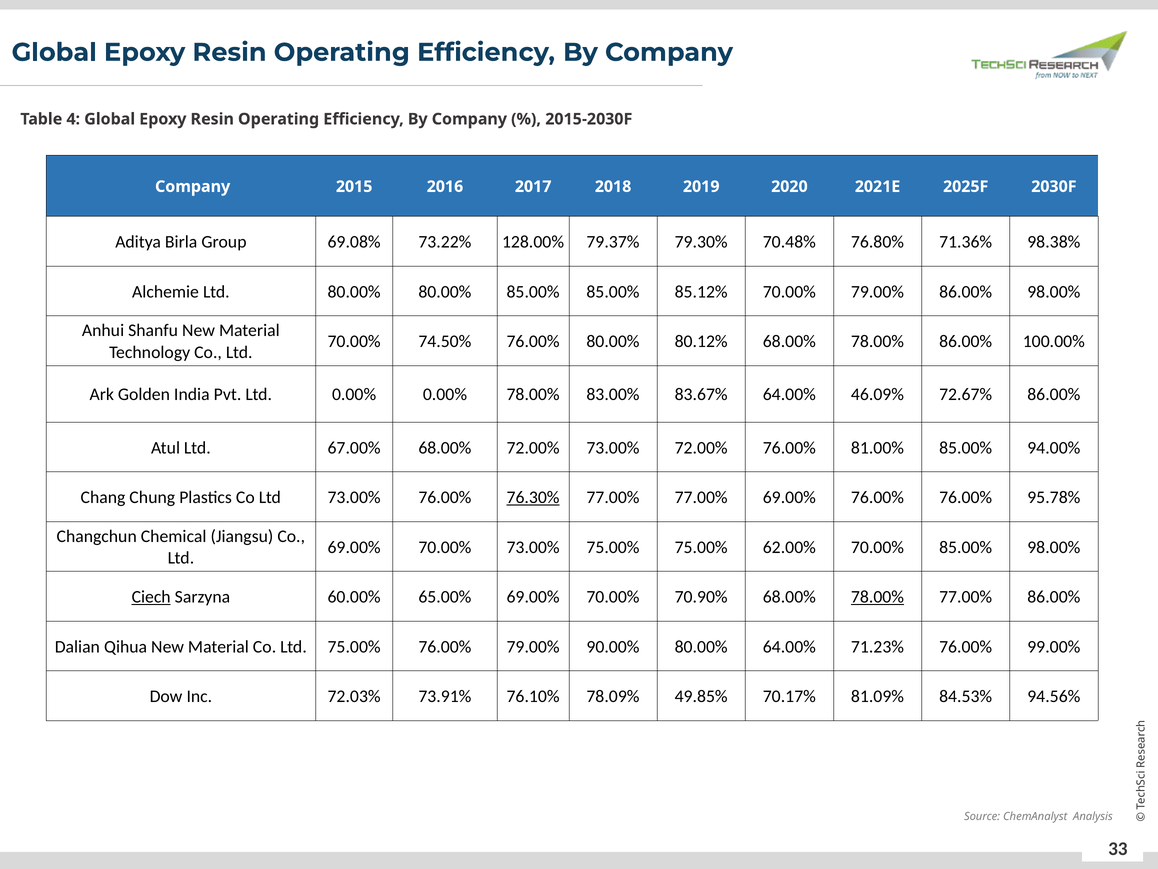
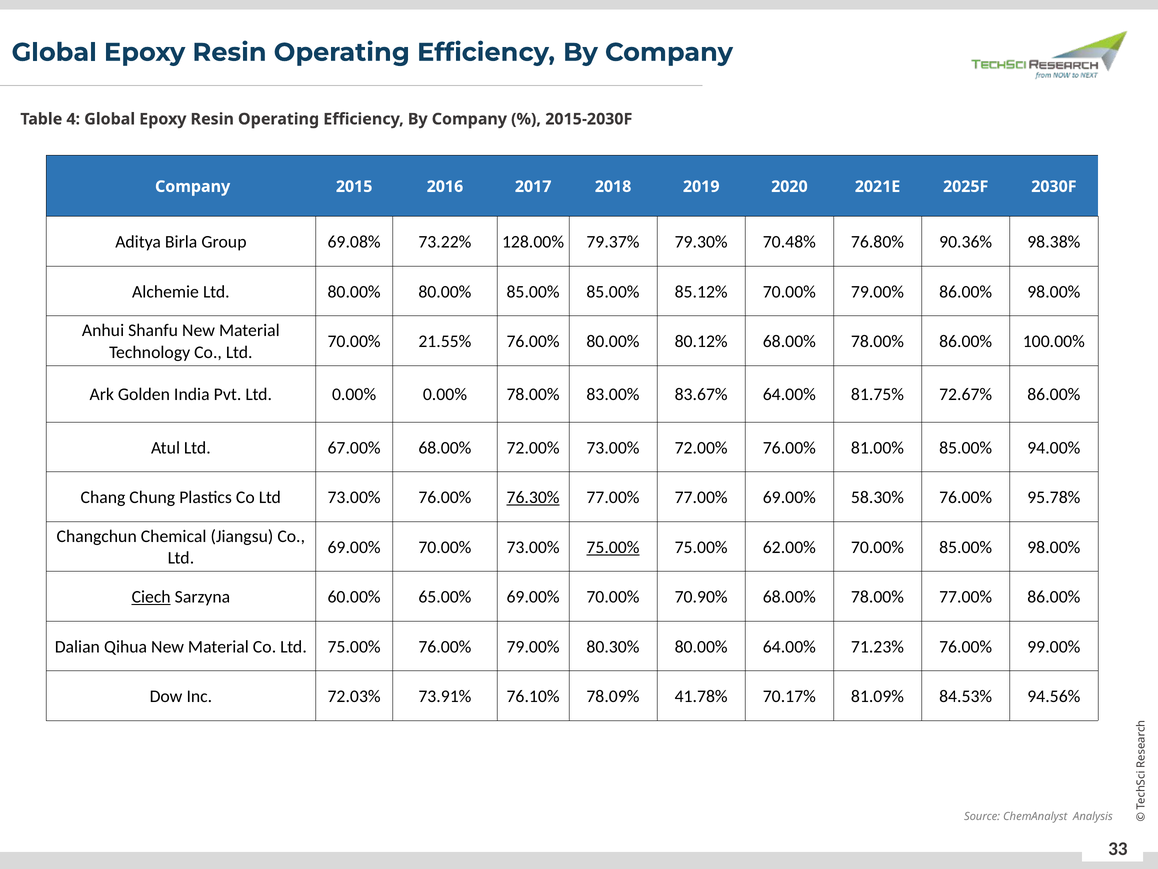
71.36%: 71.36% -> 90.36%
74.50%: 74.50% -> 21.55%
46.09%: 46.09% -> 81.75%
69.00% 76.00%: 76.00% -> 58.30%
75.00% at (613, 547) underline: none -> present
78.00% at (877, 597) underline: present -> none
90.00%: 90.00% -> 80.30%
49.85%: 49.85% -> 41.78%
